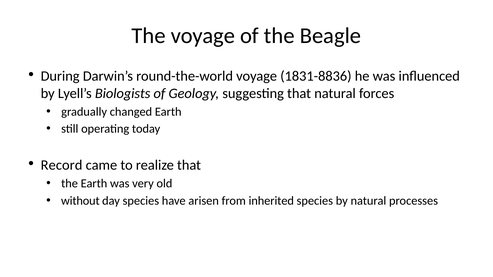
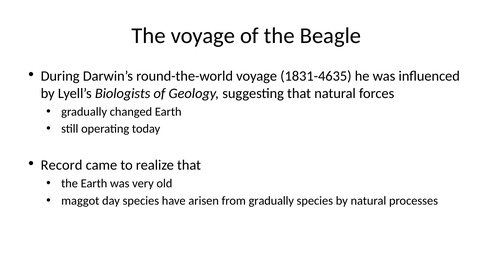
1831-8836: 1831-8836 -> 1831-4635
without: without -> maggot
from inherited: inherited -> gradually
